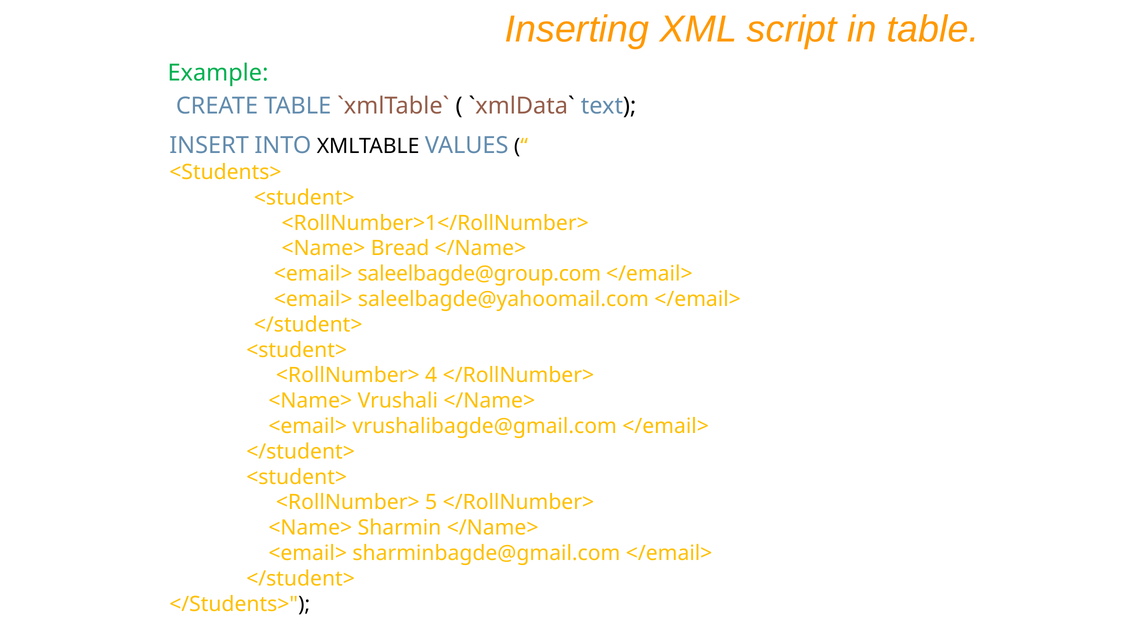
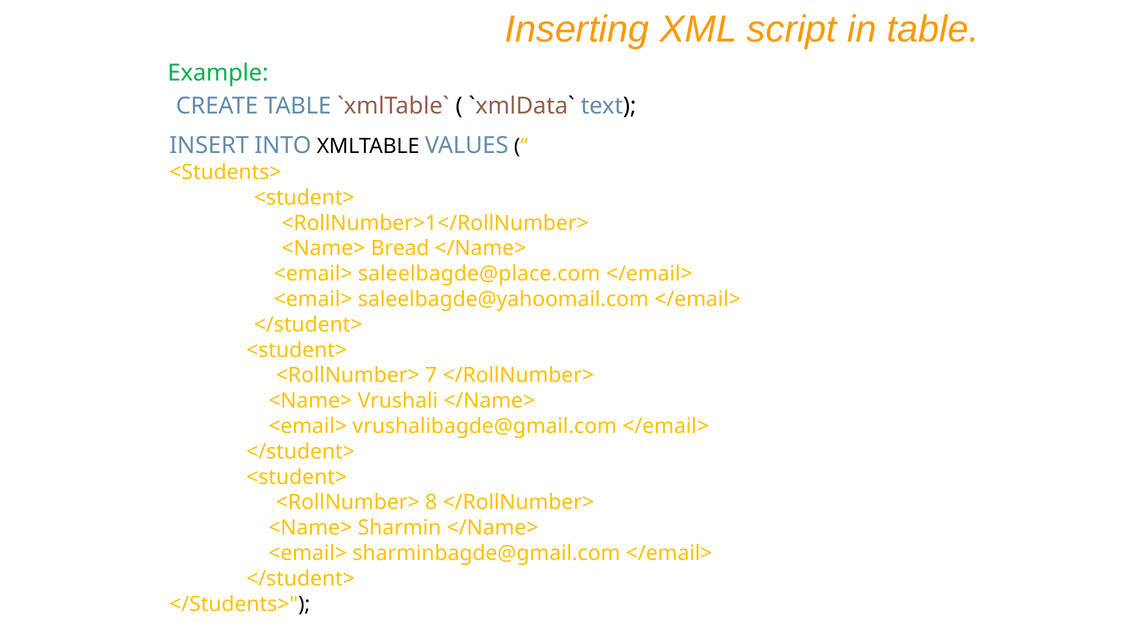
saleelbagde@group.com: saleelbagde@group.com -> saleelbagde@place.com
4: 4 -> 7
5: 5 -> 8
